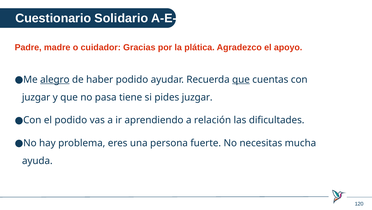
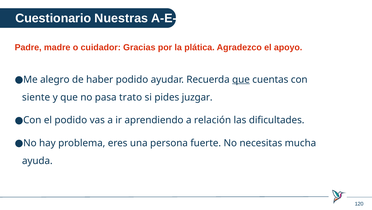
Solidario: Solidario -> Nuestras
alegro underline: present -> none
juzgar at (36, 97): juzgar -> siente
tiene: tiene -> trato
